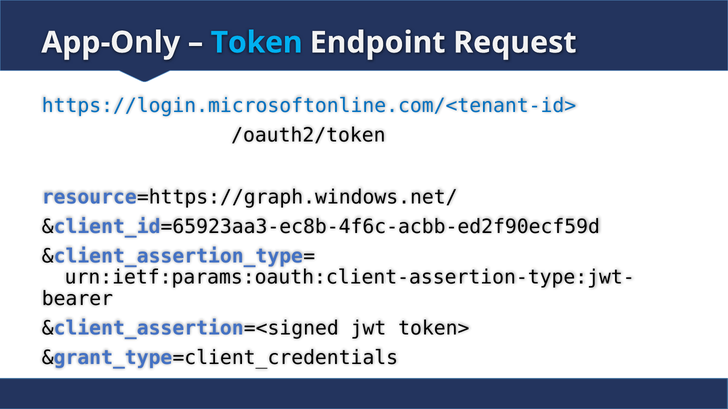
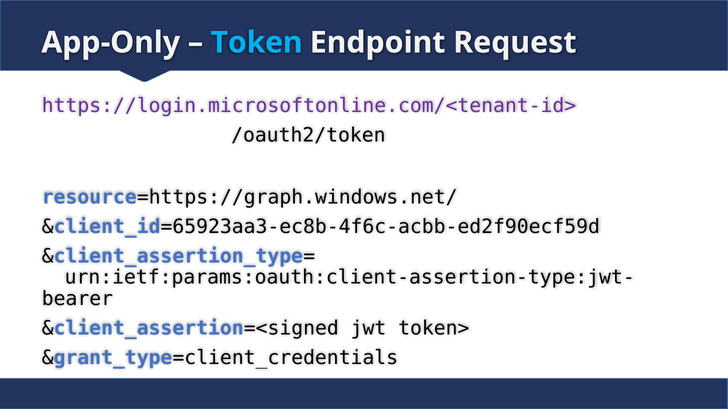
https://login.microsoftonline.com/<tenant-id> colour: blue -> purple
